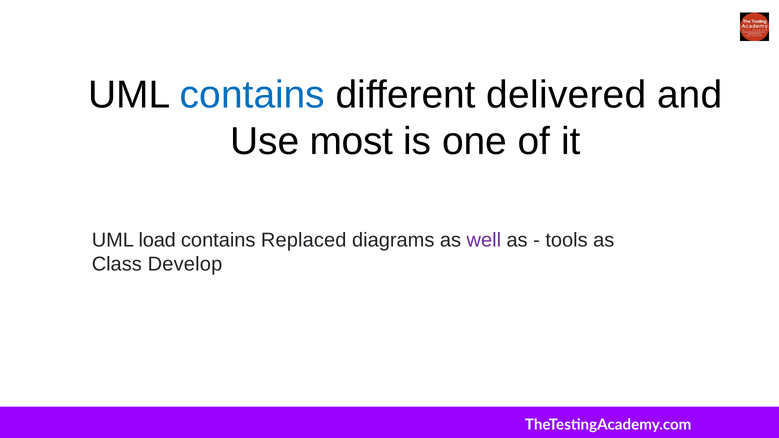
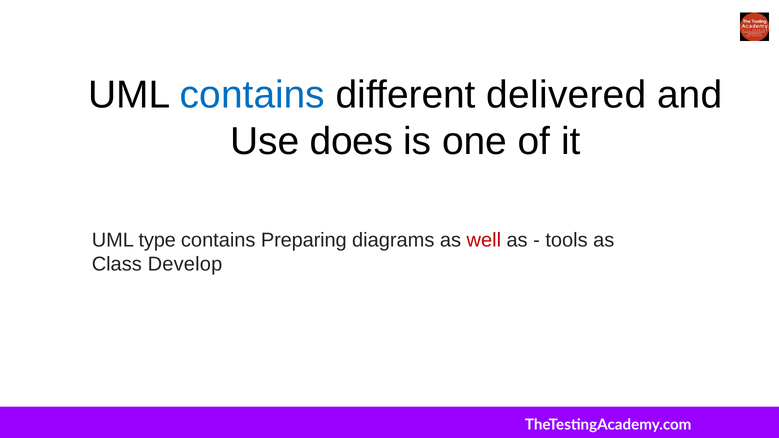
most: most -> does
load: load -> type
Replaced: Replaced -> Preparing
well colour: purple -> red
